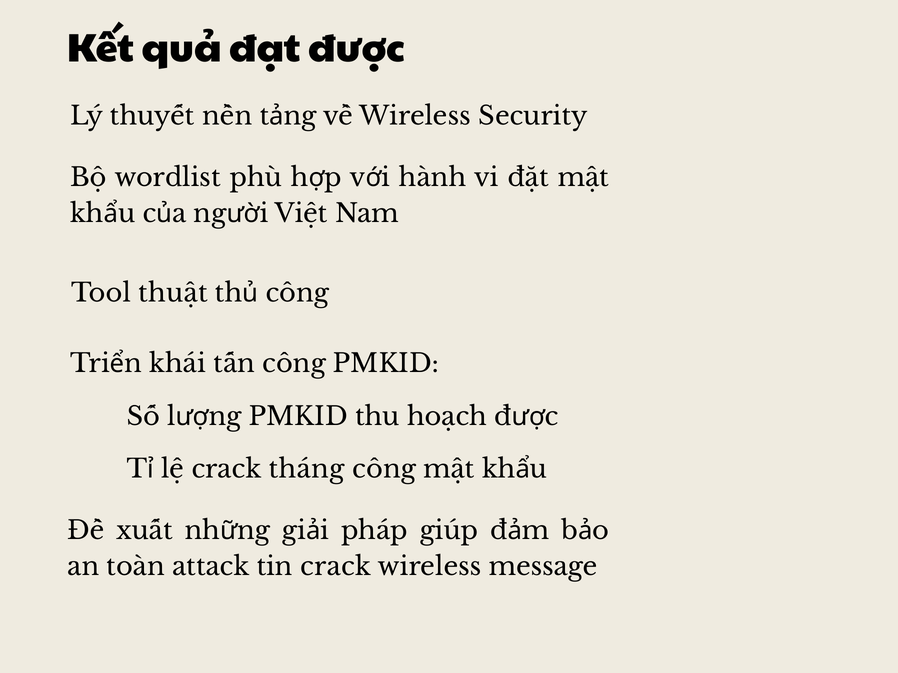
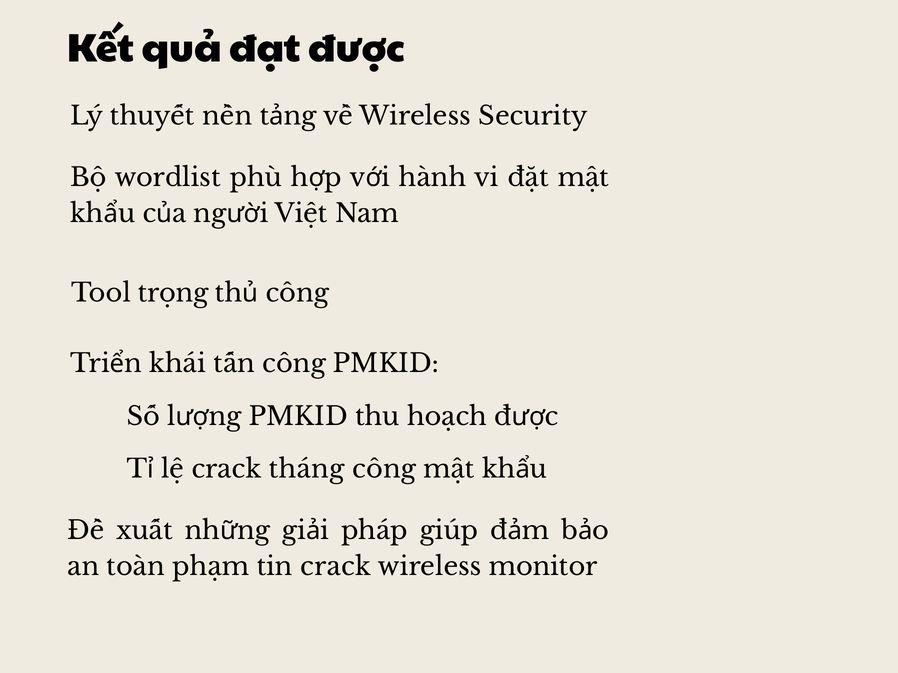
thuật: thuật -> trọng
attack: attack -> phạm
message: message -> monitor
